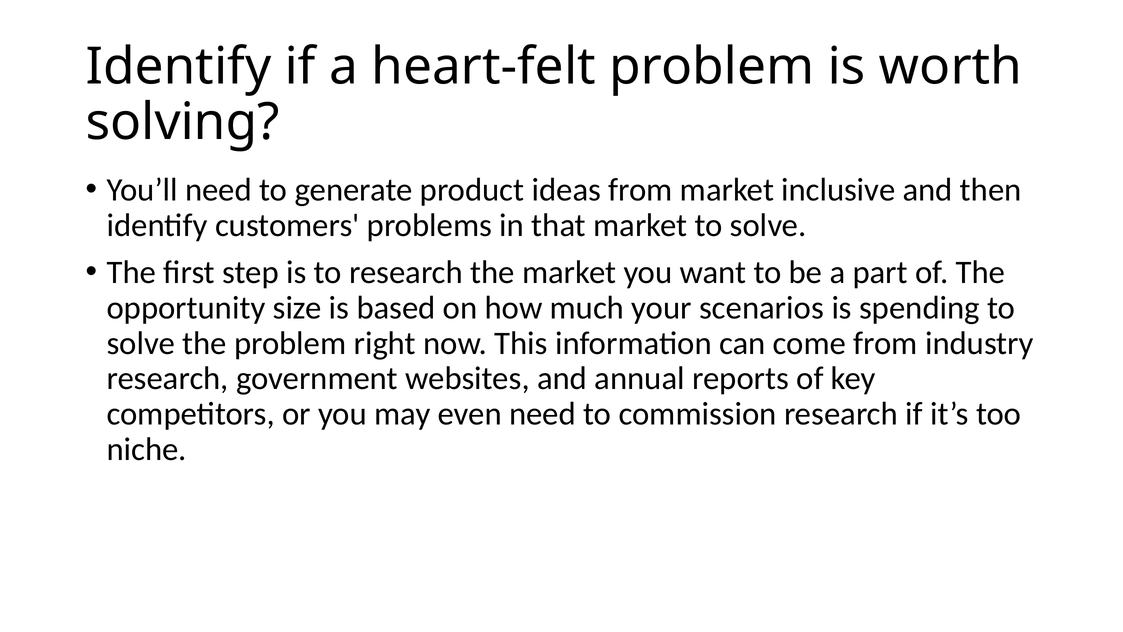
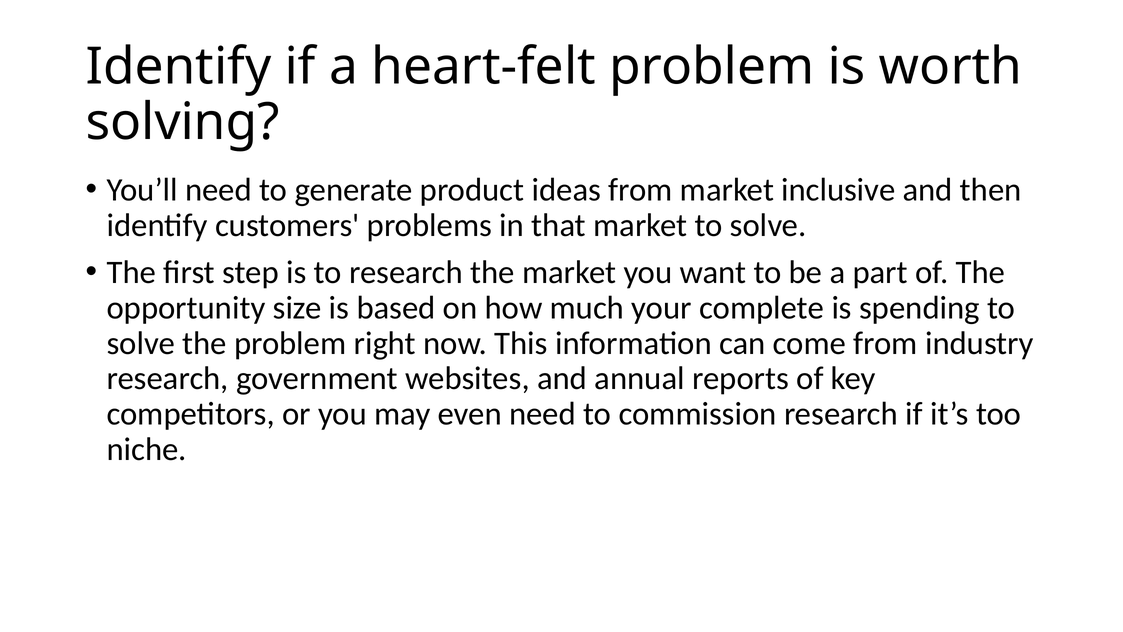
scenarios: scenarios -> complete
